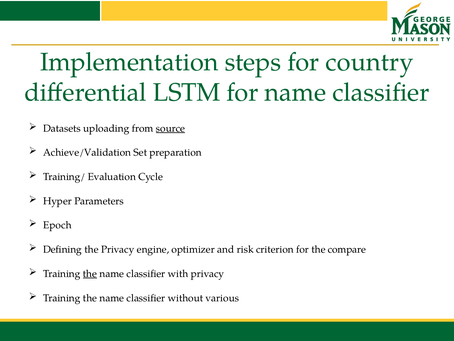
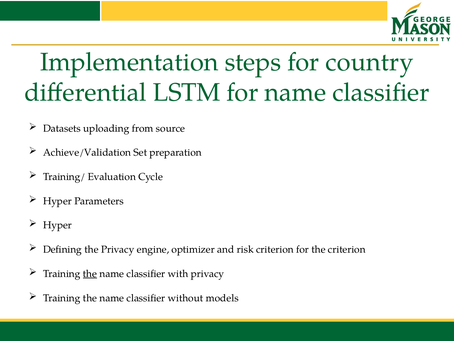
source underline: present -> none
Epoch at (57, 225): Epoch -> Hyper
the compare: compare -> criterion
various: various -> models
